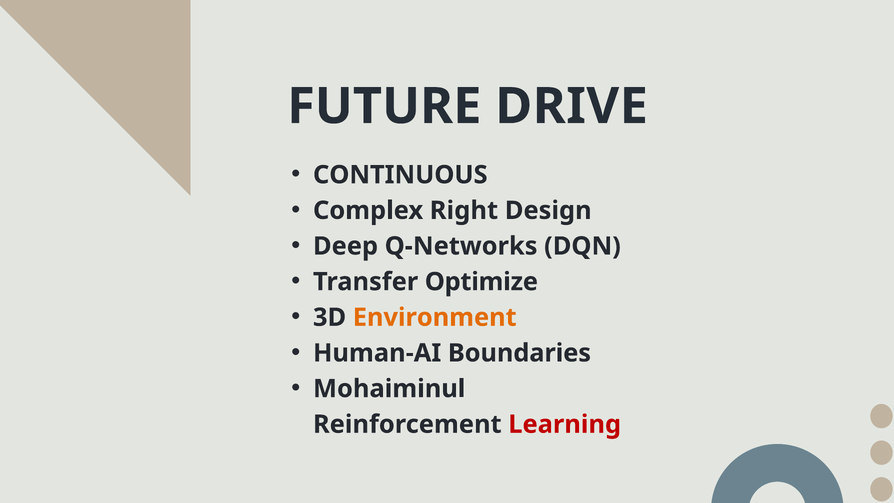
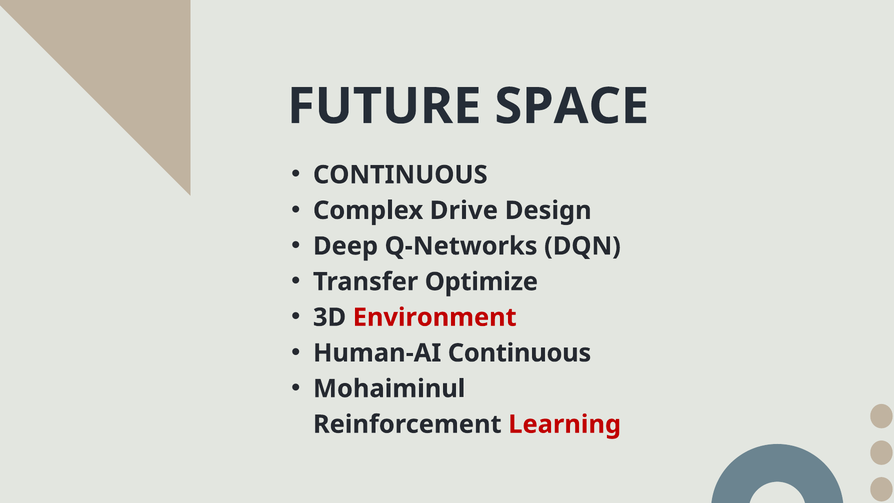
DRIVE: DRIVE -> SPACE
Right: Right -> Drive
Environment colour: orange -> red
Human-AI Boundaries: Boundaries -> Continuous
